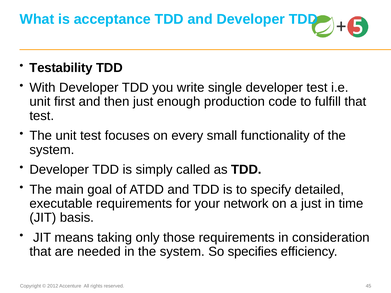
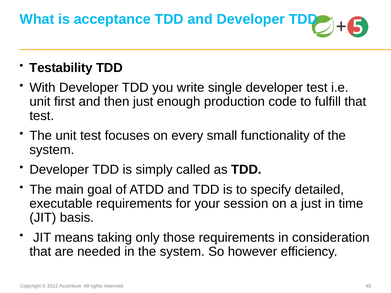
network: network -> session
specifies: specifies -> however
